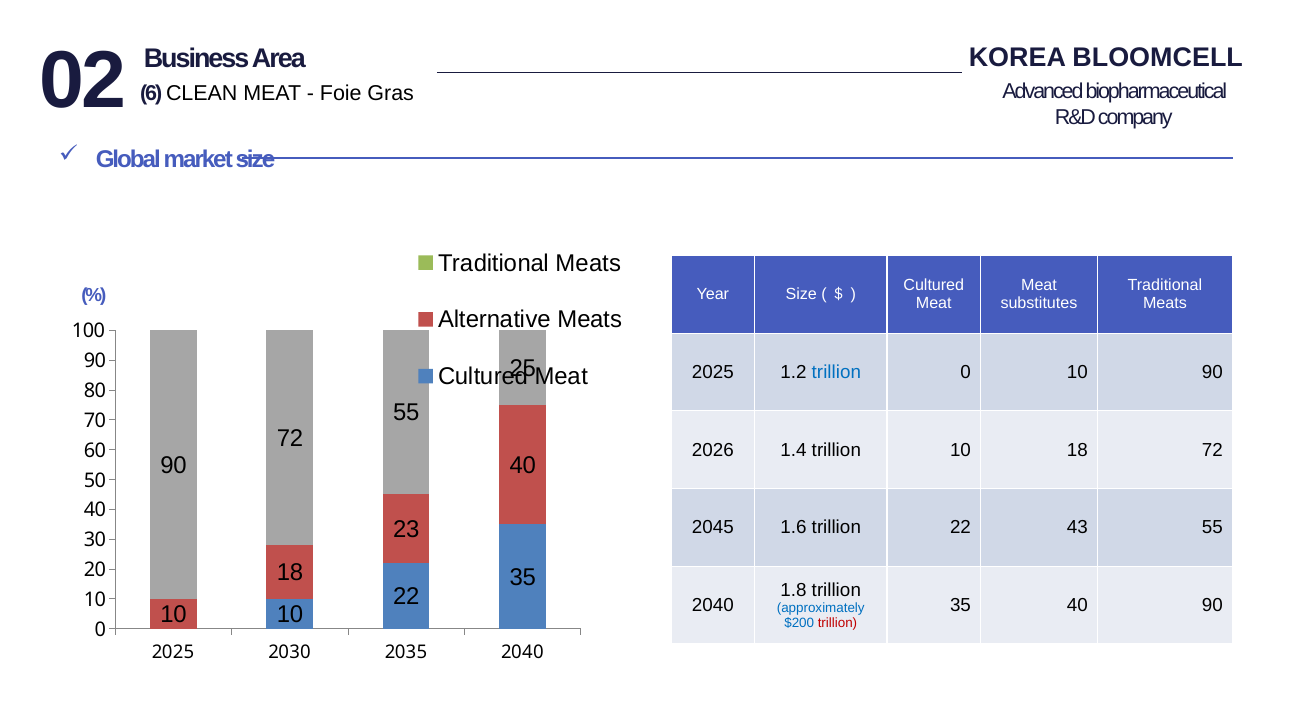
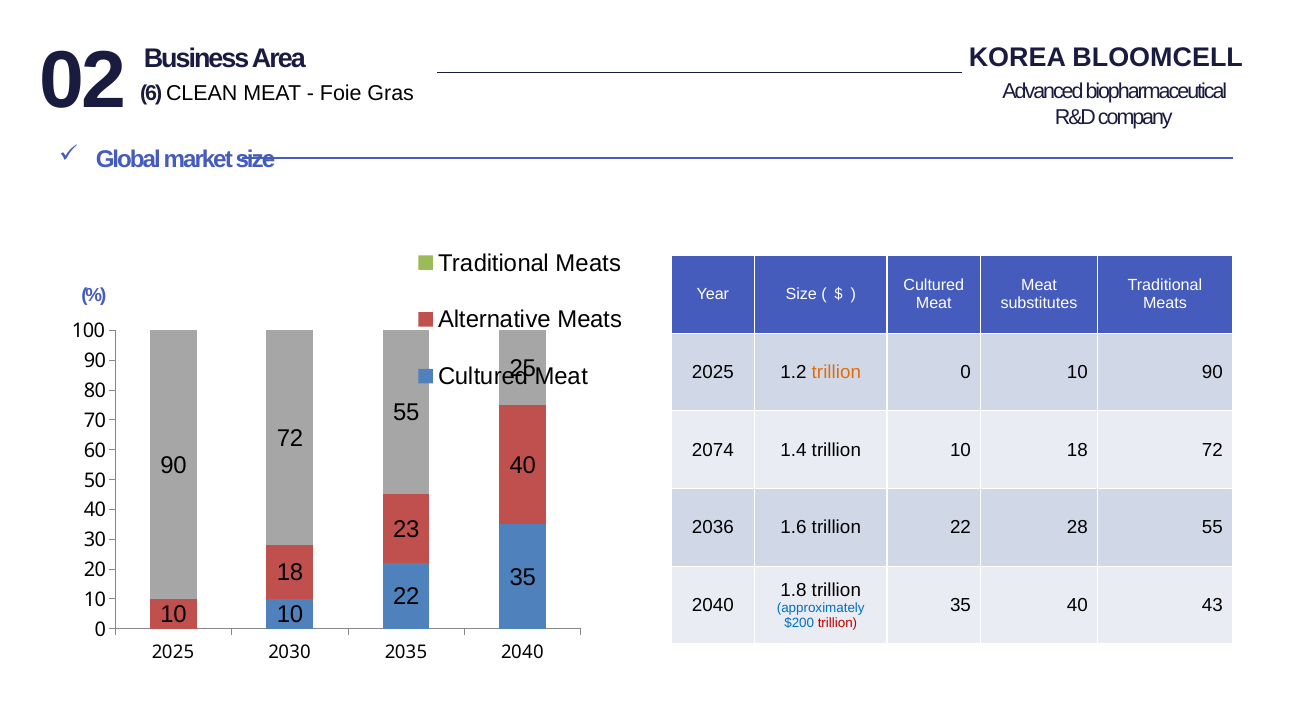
trillion at (836, 372) colour: blue -> orange
2026: 2026 -> 2074
2045: 2045 -> 2036
43: 43 -> 28
35 40 90: 90 -> 43
